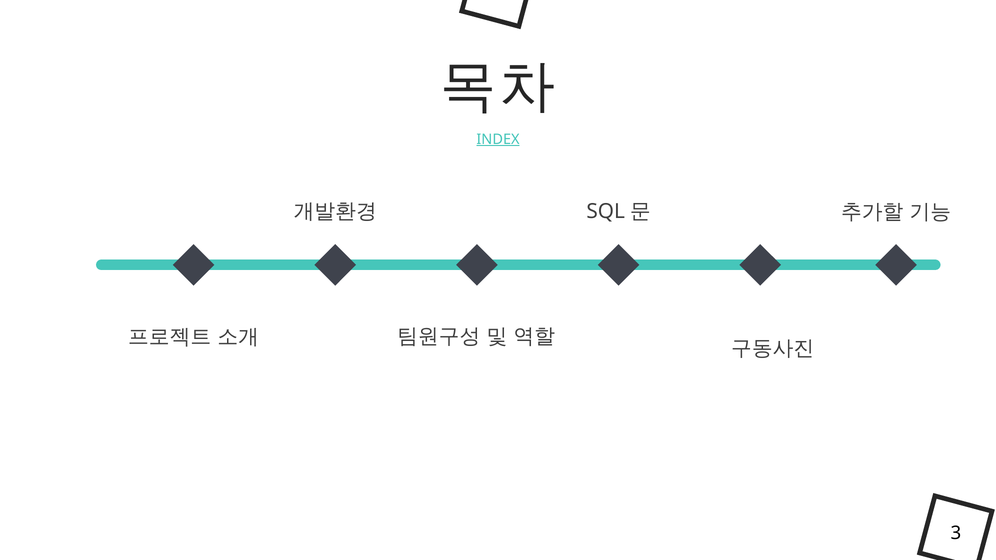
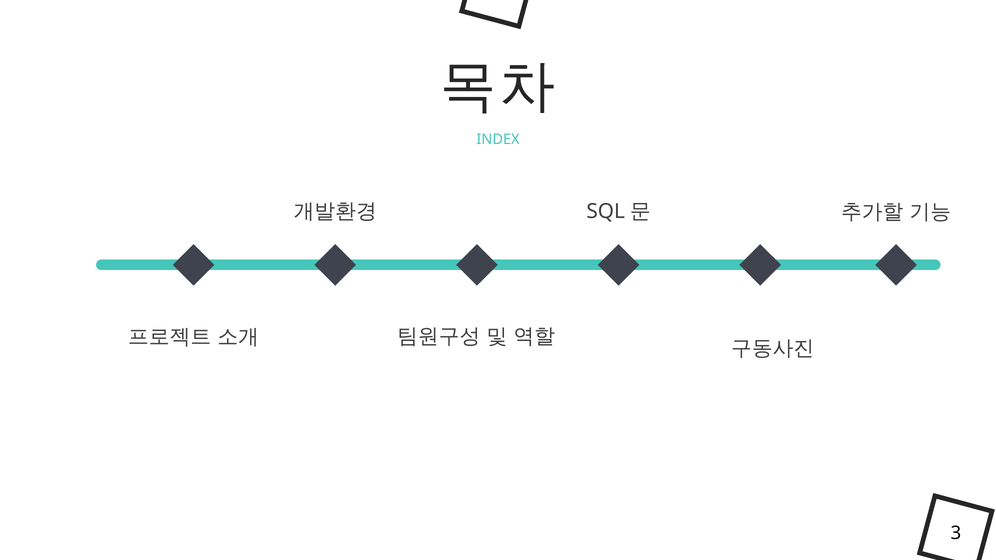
INDEX underline: present -> none
